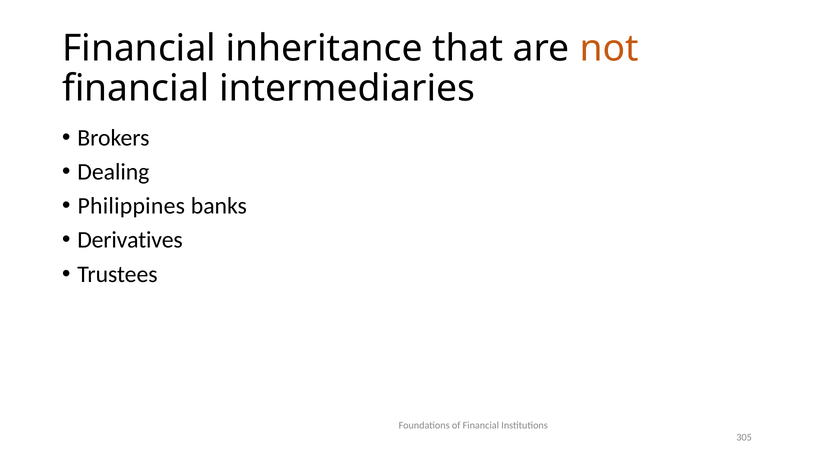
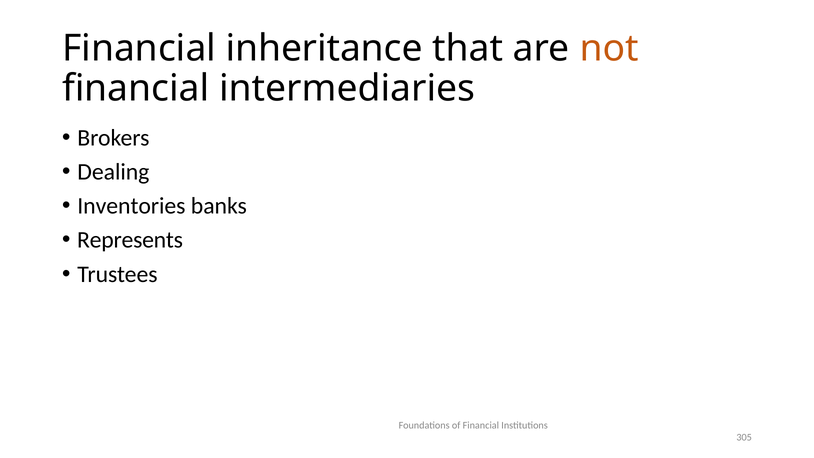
Philippines: Philippines -> Inventories
Derivatives: Derivatives -> Represents
